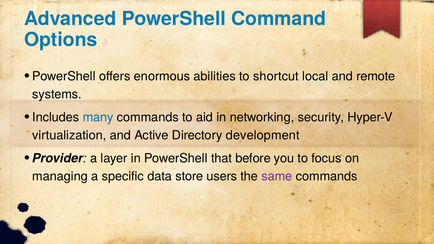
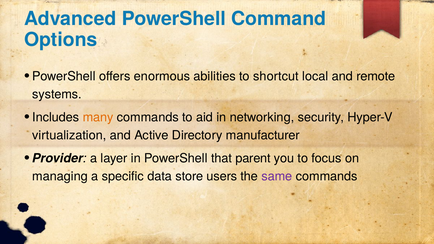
many colour: blue -> orange
development: development -> manufacturer
before: before -> parent
